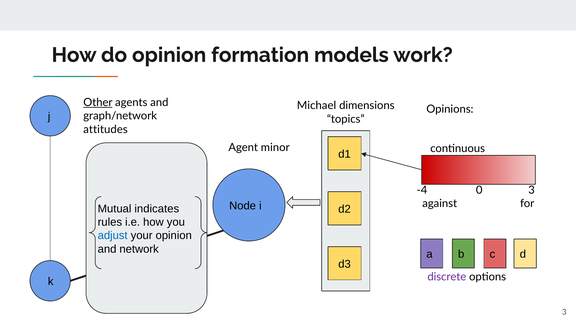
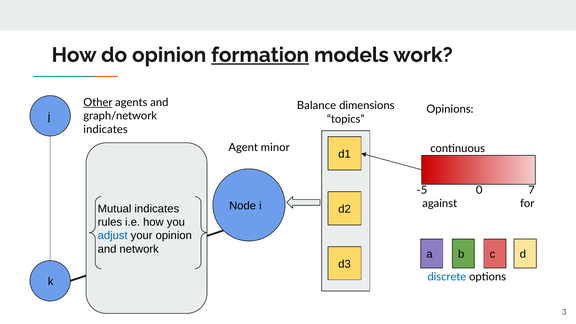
formation underline: none -> present
Michael: Michael -> Balance
attitudes at (106, 129): attitudes -> indicates
-4: -4 -> -5
0 3: 3 -> 7
discrete colour: purple -> blue
